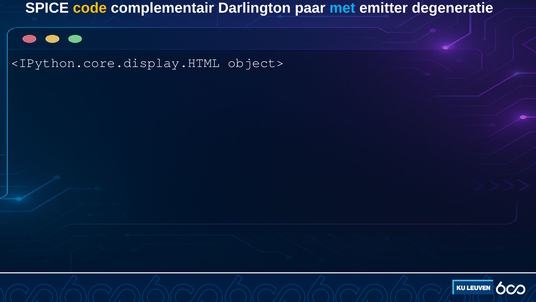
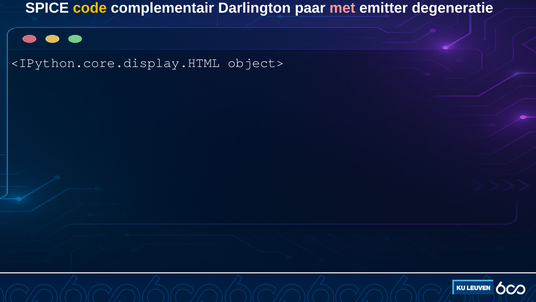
met colour: light blue -> pink
